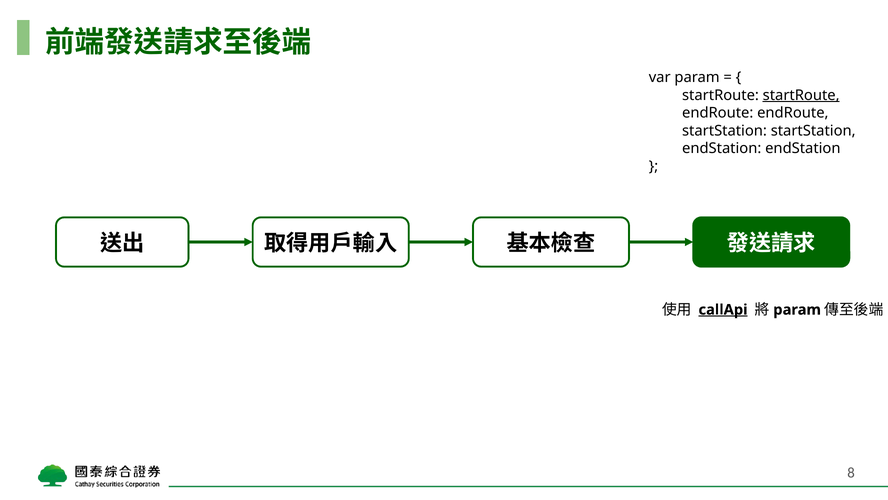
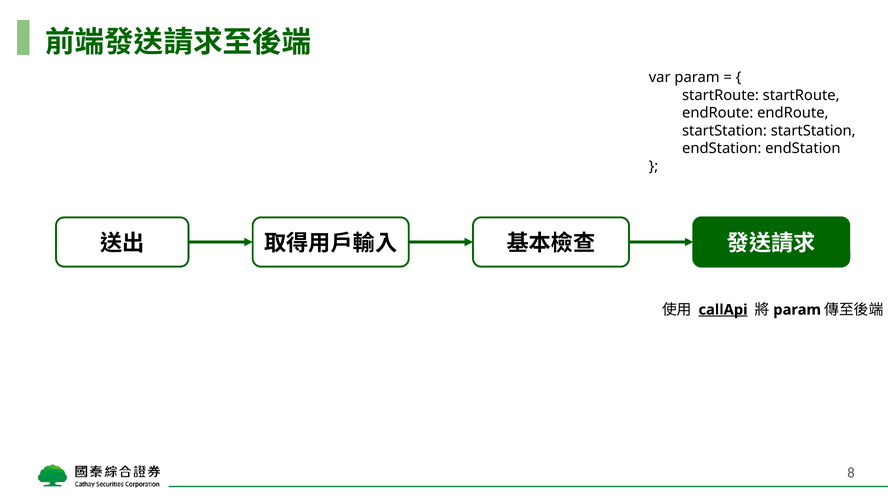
startRoute at (801, 95) underline: present -> none
